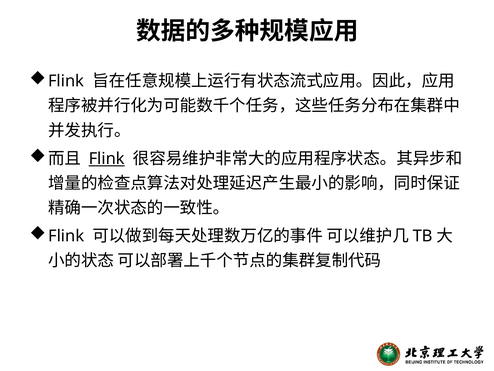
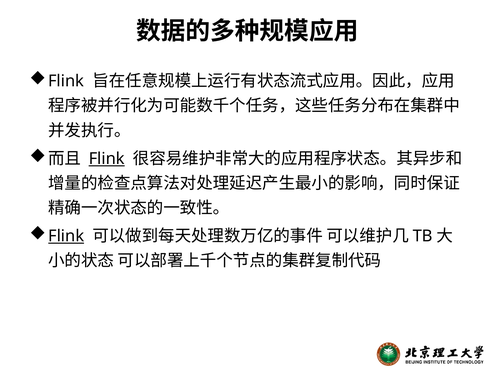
Flink at (66, 236) underline: none -> present
